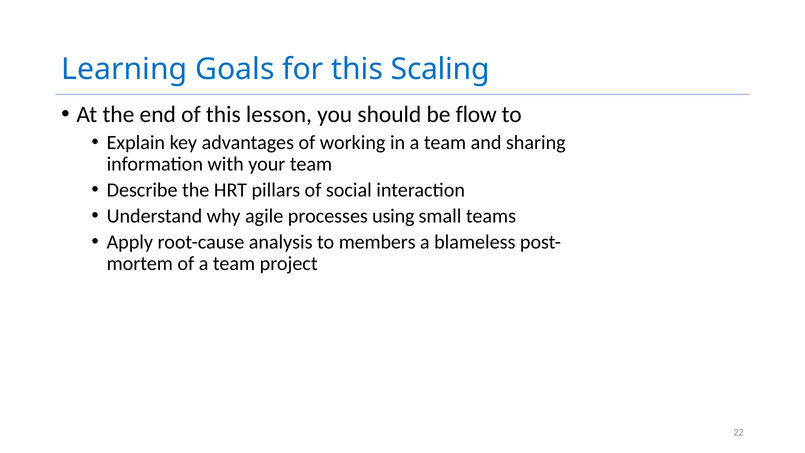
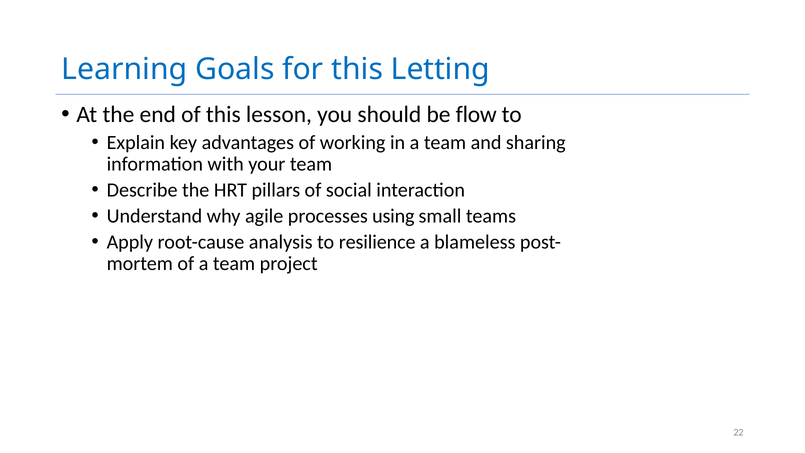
Scaling: Scaling -> Letting
members: members -> resilience
